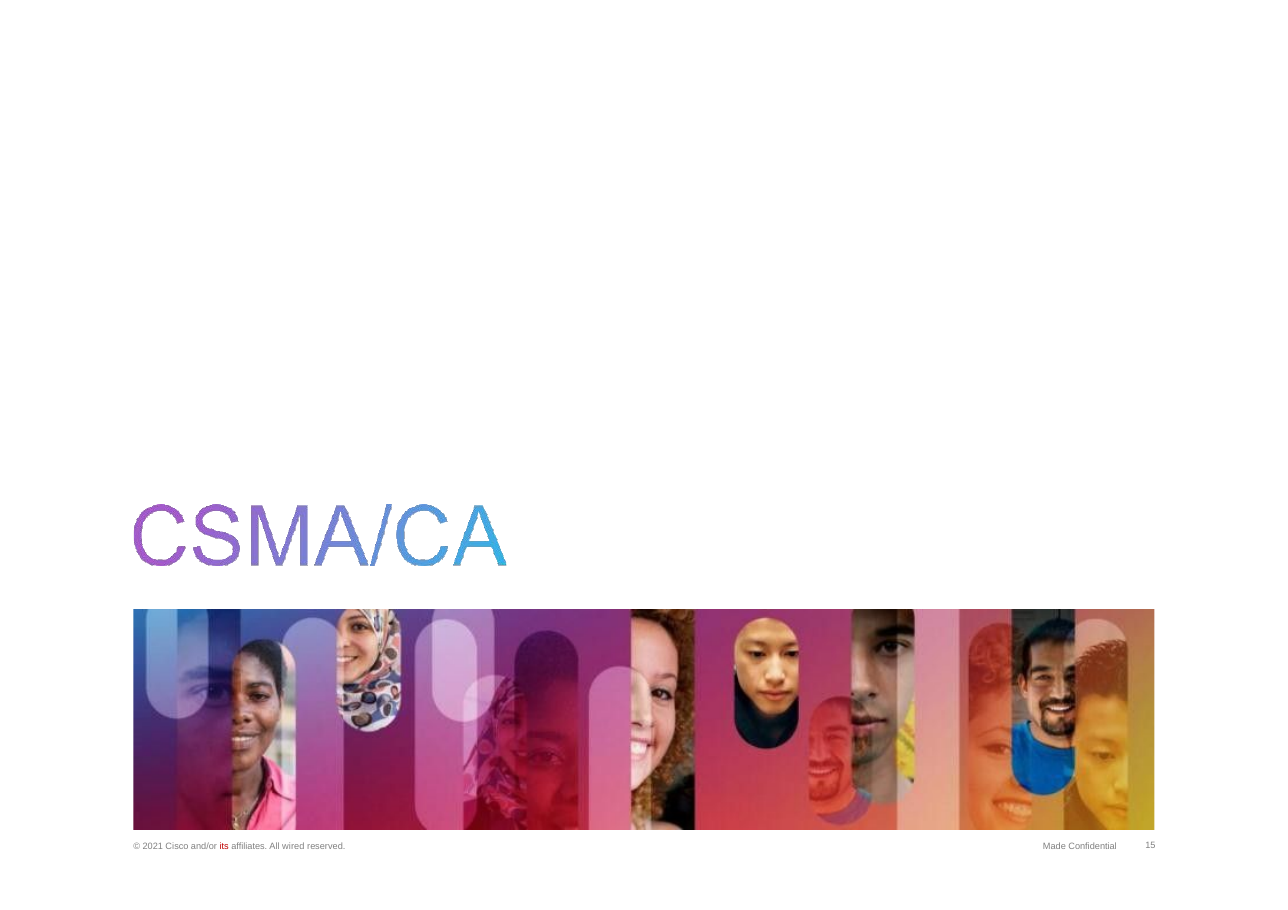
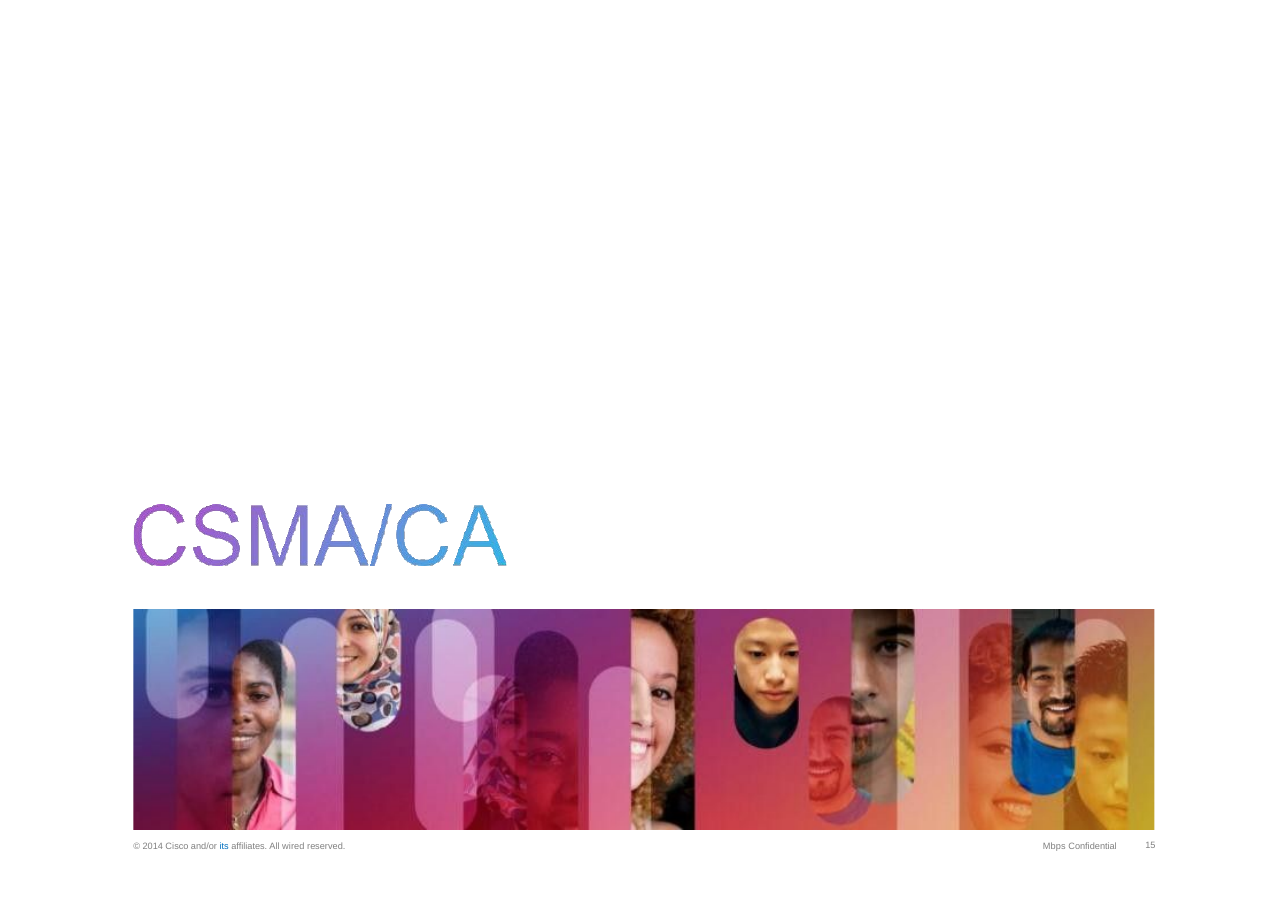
Made: Made -> Mbps
2021: 2021 -> 2014
its colour: red -> blue
